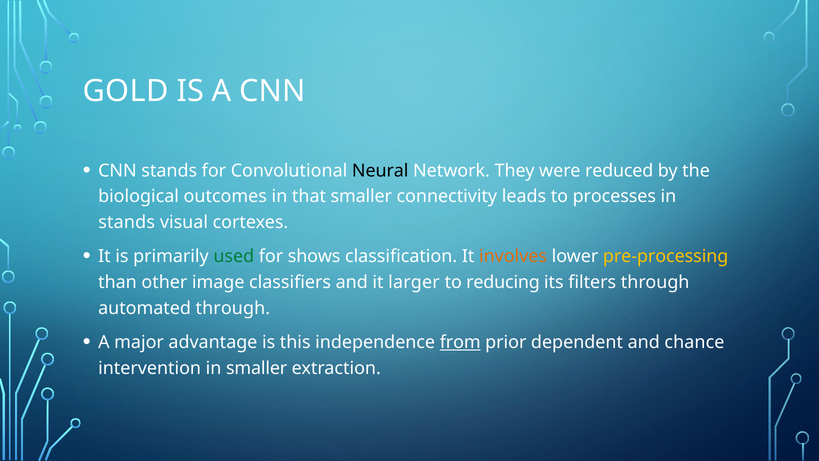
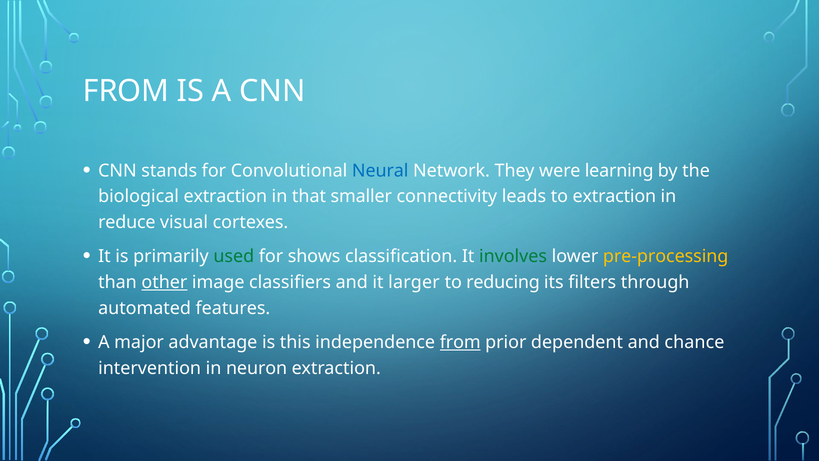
GOLD at (126, 91): GOLD -> FROM
Neural colour: black -> blue
reduced: reduced -> learning
biological outcomes: outcomes -> extraction
to processes: processes -> extraction
stands at (127, 222): stands -> reduce
involves colour: orange -> green
other underline: none -> present
automated through: through -> features
in smaller: smaller -> neuron
